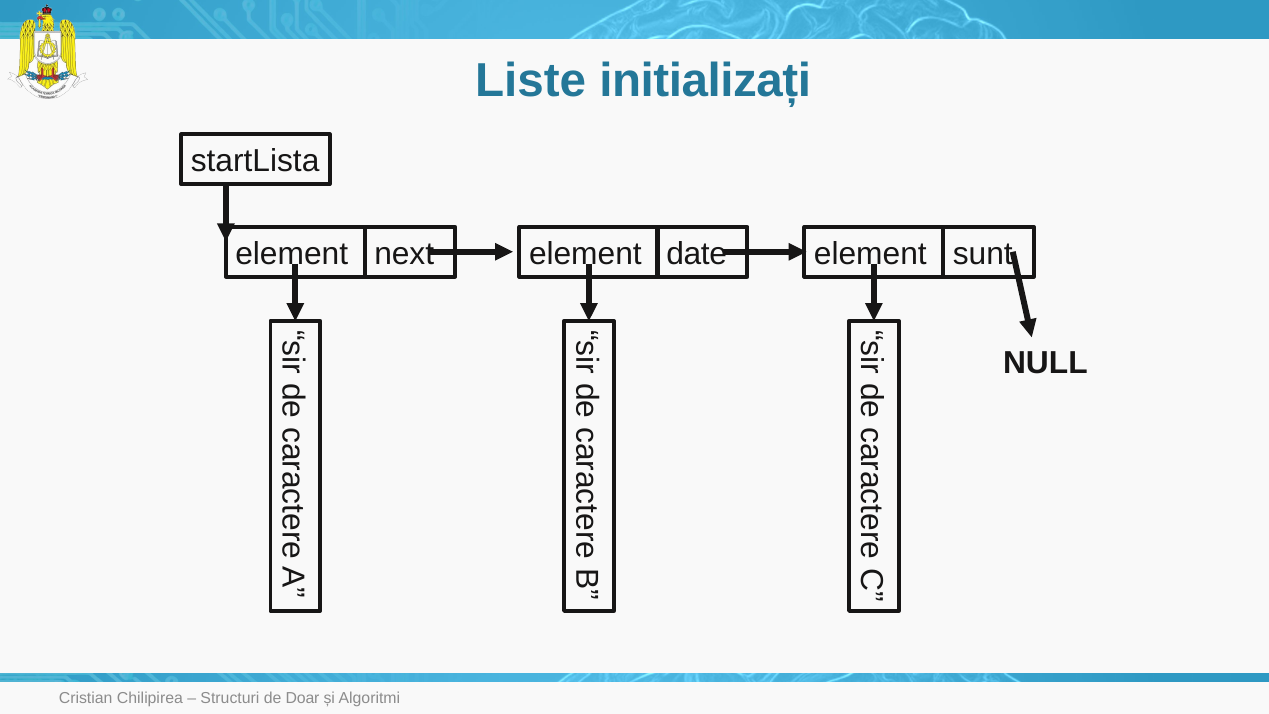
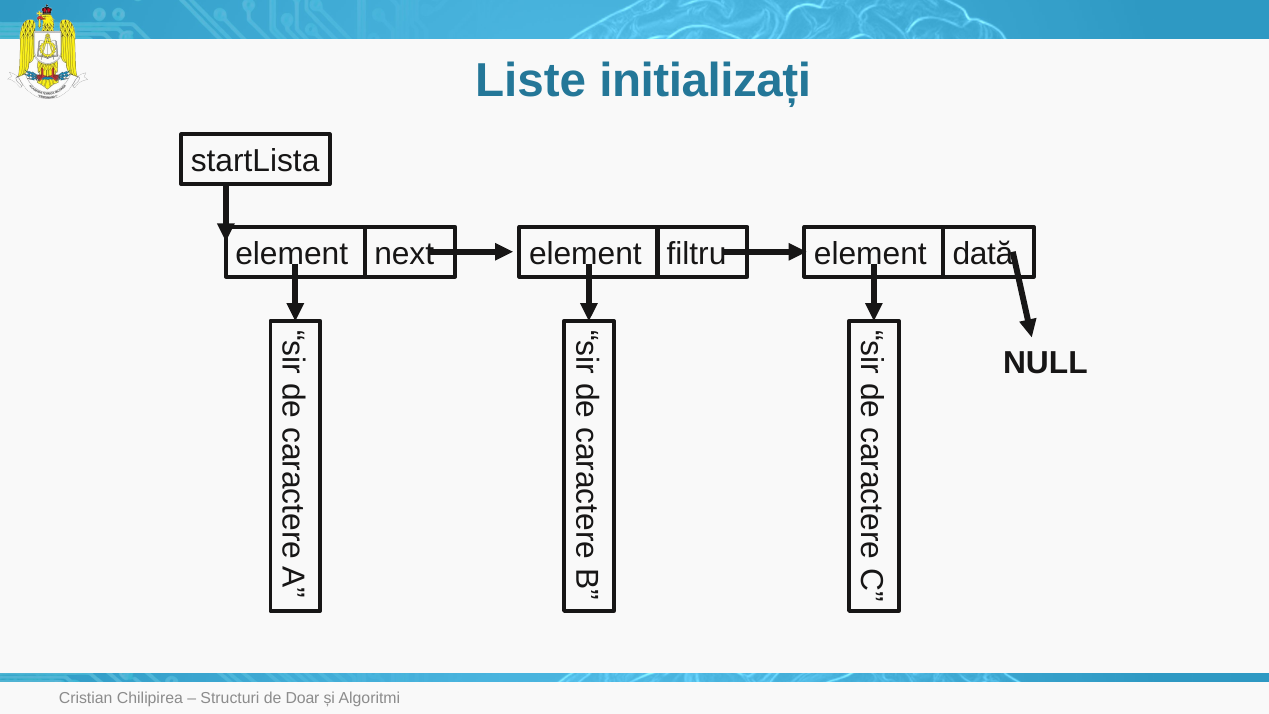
date: date -> filtru
sunt: sunt -> dată
